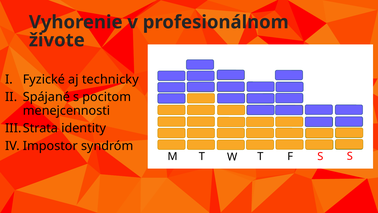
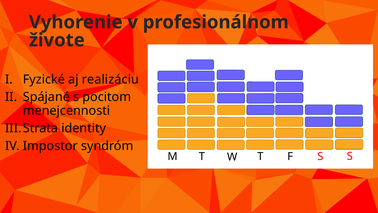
technicky: technicky -> realizáciu
